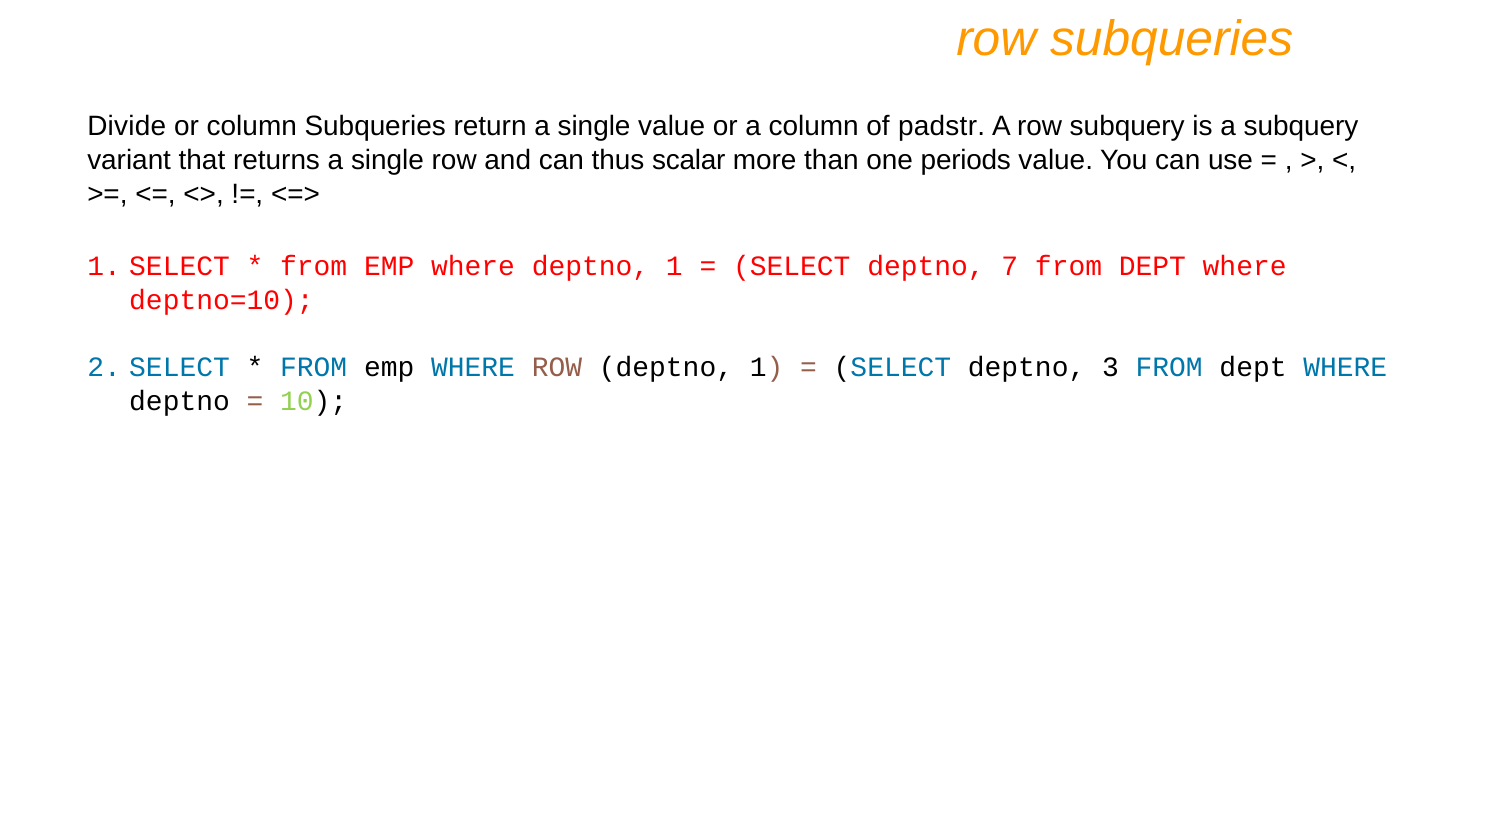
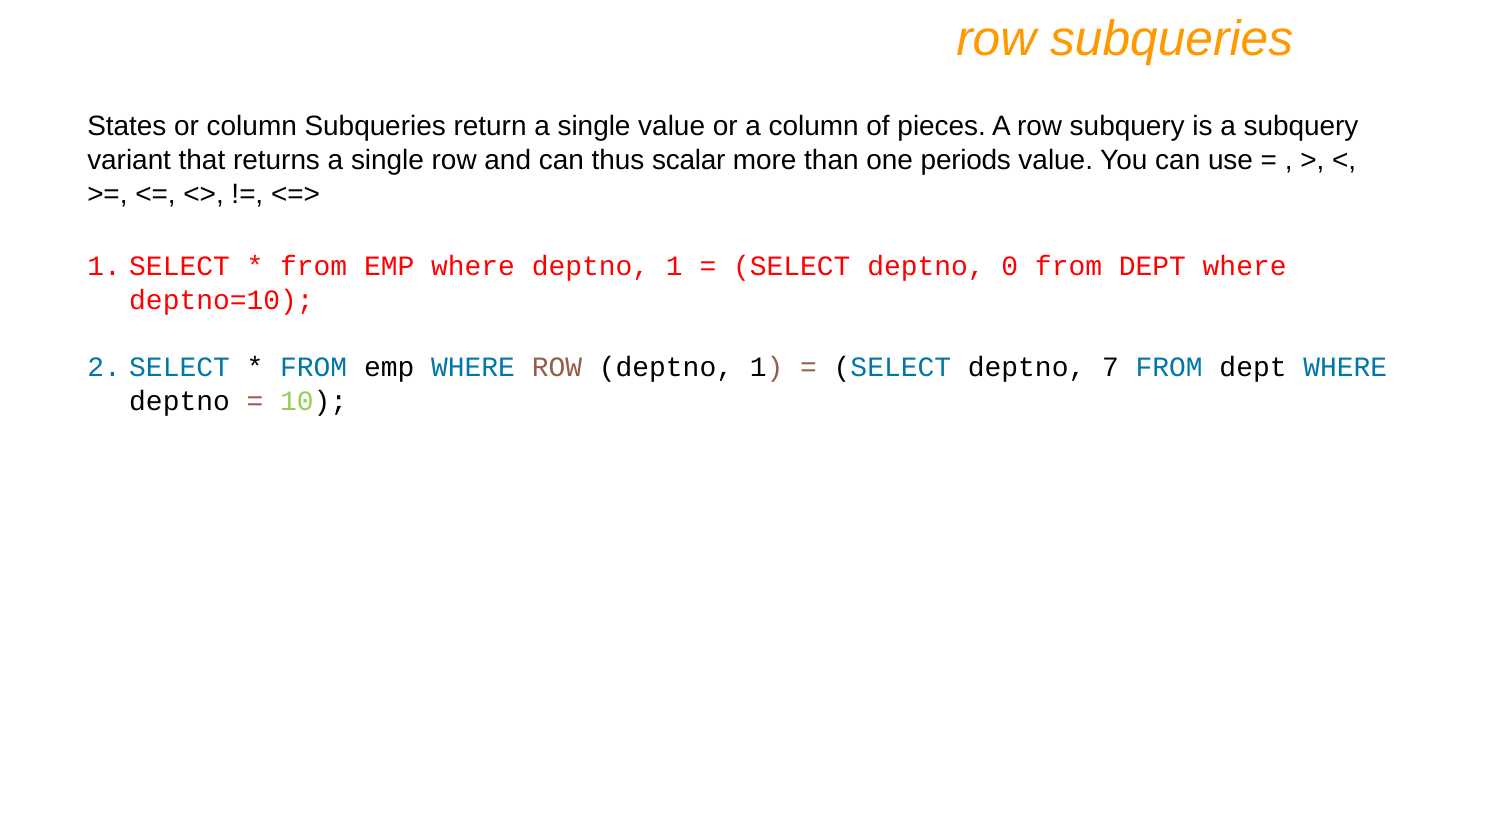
Divide: Divide -> States
padstr: padstr -> pieces
7: 7 -> 0
3: 3 -> 7
